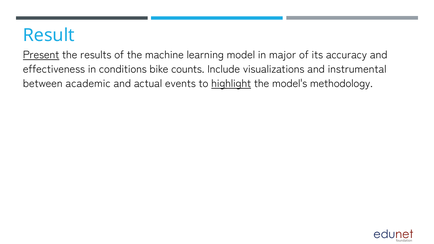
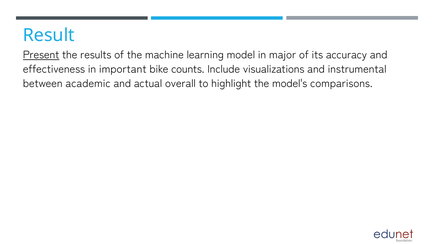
conditions: conditions -> important
events: events -> overall
highlight underline: present -> none
methodology: methodology -> comparisons
